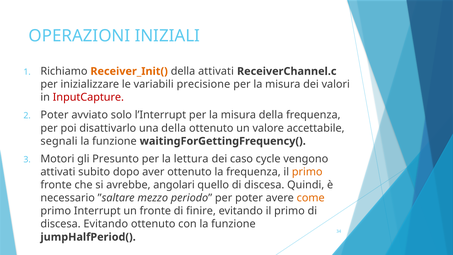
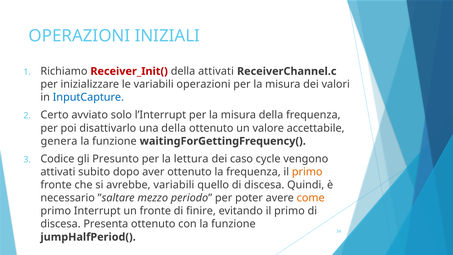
Receiver_Init( colour: orange -> red
variabili precisione: precisione -> operazioni
InputCapture colour: red -> blue
Poter at (54, 115): Poter -> Certo
segnali: segnali -> genera
Motori: Motori -> Codice
avrebbe angolari: angolari -> variabili
discesa Evitando: Evitando -> Presenta
